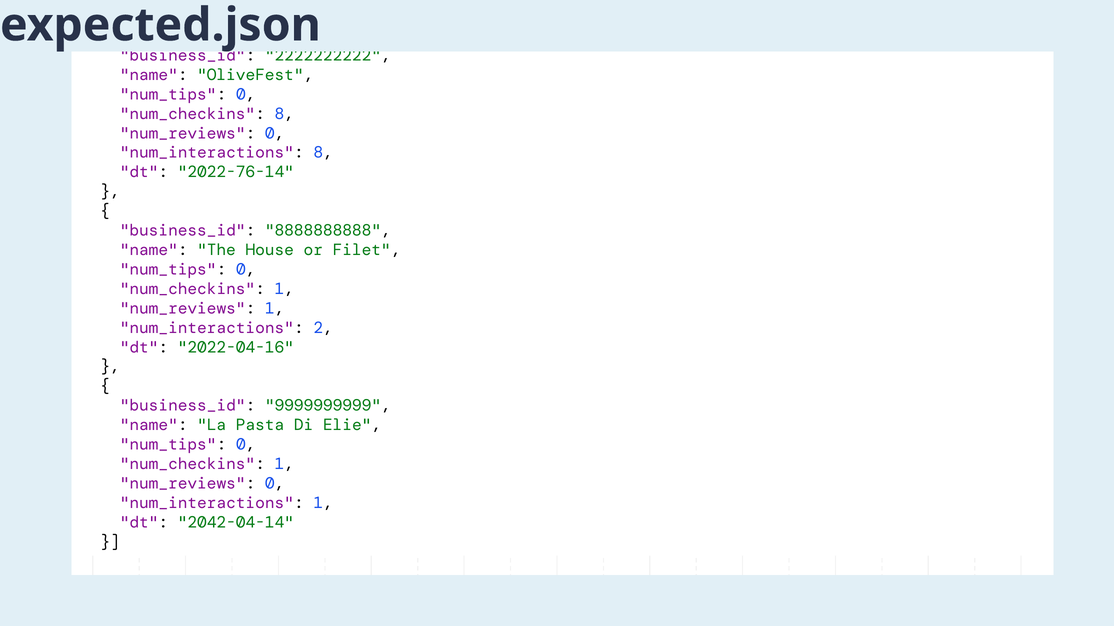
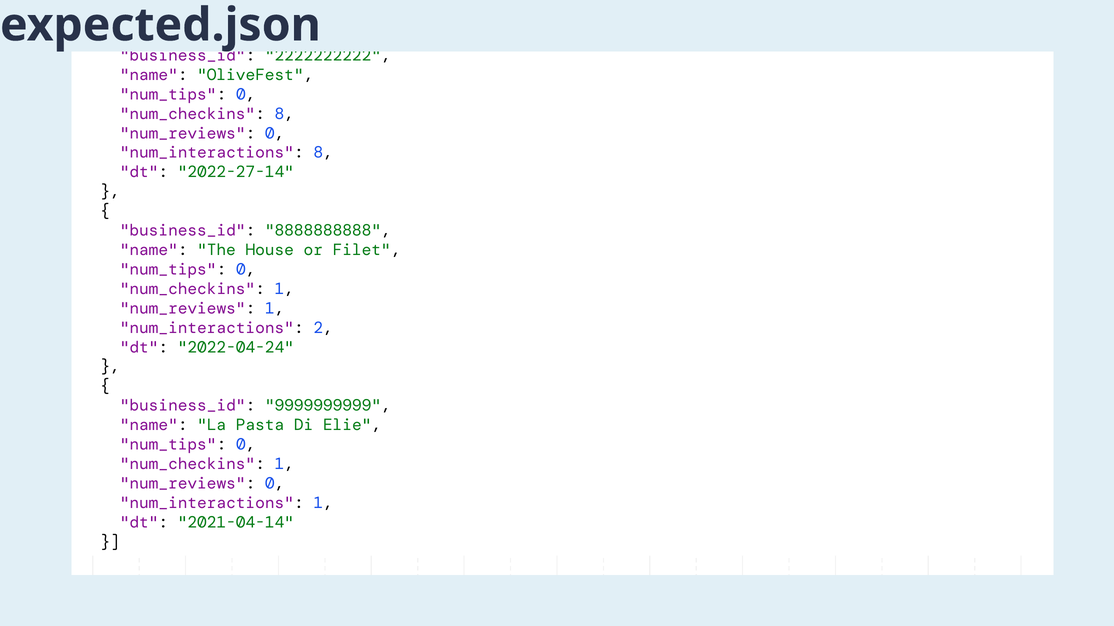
2022-76-14: 2022-76-14 -> 2022-27-14
2022-04-16: 2022-04-16 -> 2022-04-24
2042-04-14: 2042-04-14 -> 2021-04-14
